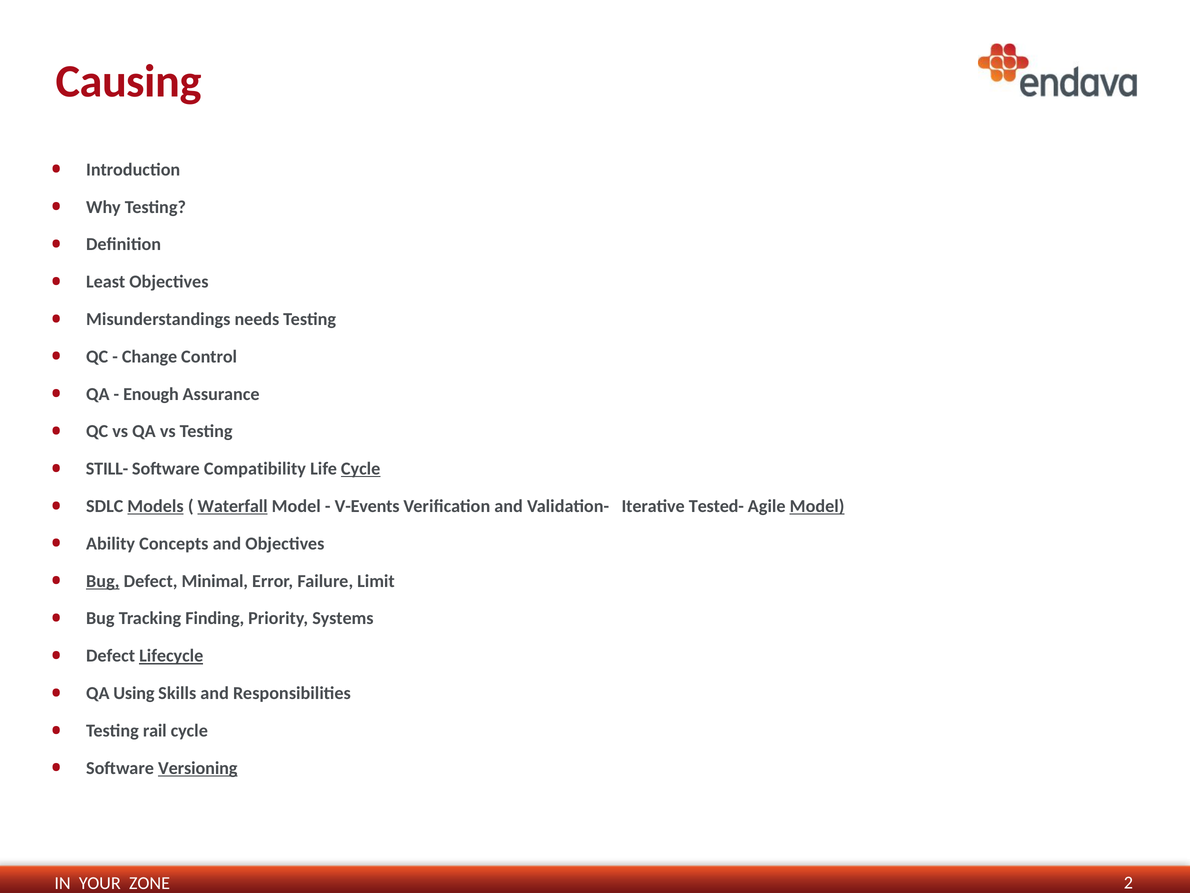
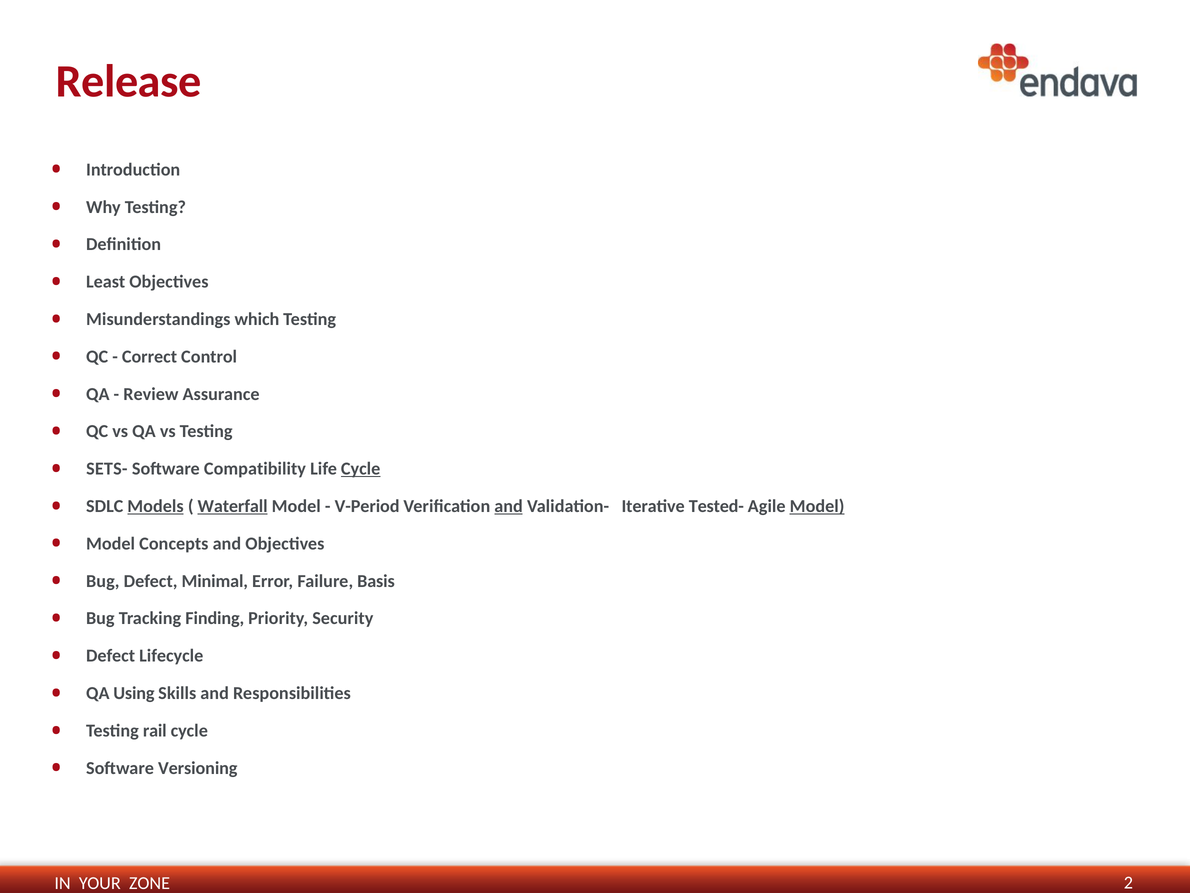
Causing: Causing -> Release
needs: needs -> which
Change: Change -> Correct
Enough: Enough -> Review
STILL-: STILL- -> SETS-
V-Events: V-Events -> V-Period
and at (509, 506) underline: none -> present
Ability at (111, 543): Ability -> Model
Bug at (103, 581) underline: present -> none
Limit: Limit -> Basis
Systems: Systems -> Security
Lifecycle underline: present -> none
Versioning underline: present -> none
